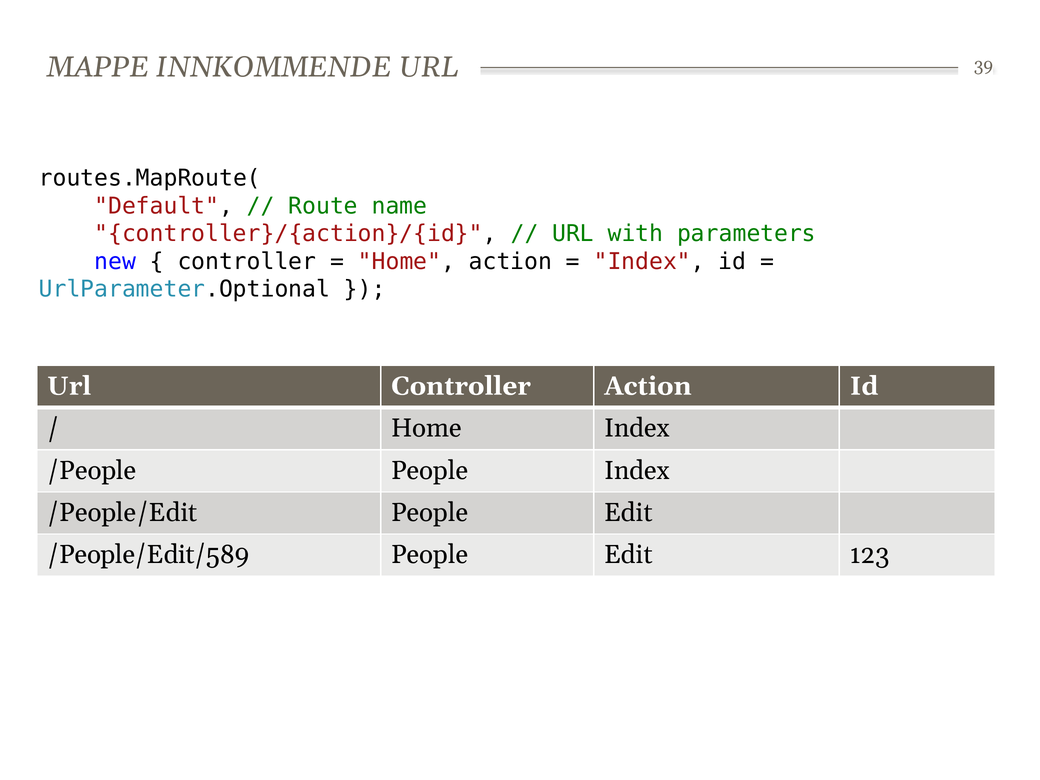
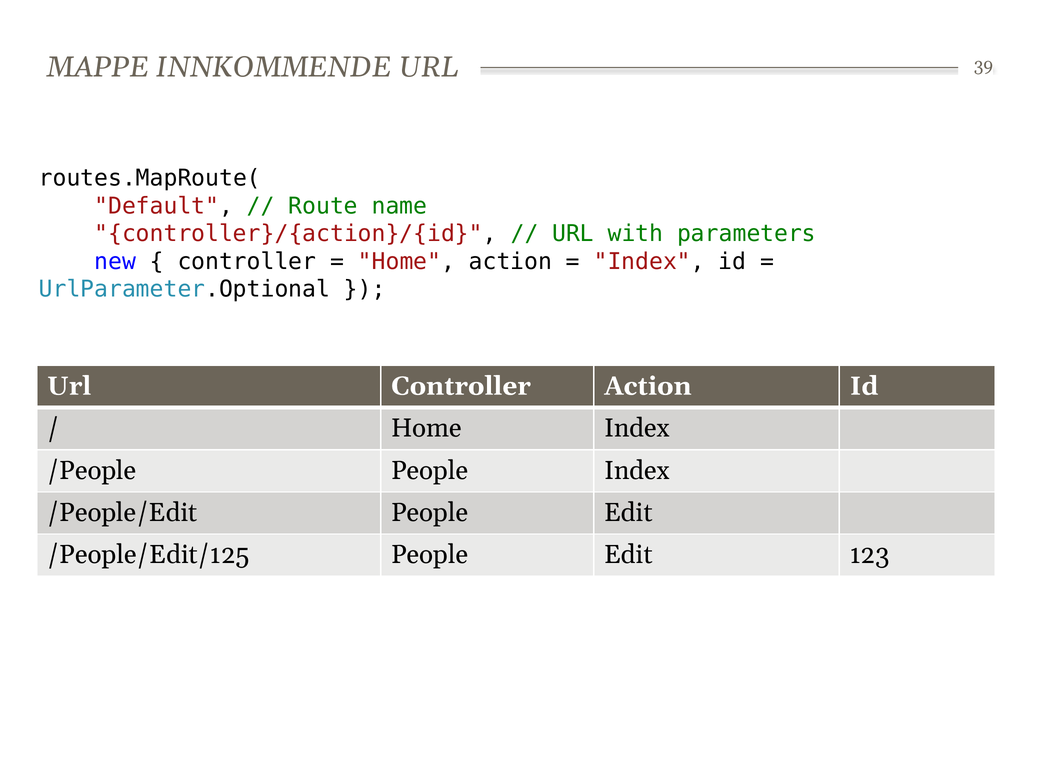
/People/Edit/589: /People/Edit/589 -> /People/Edit/125
